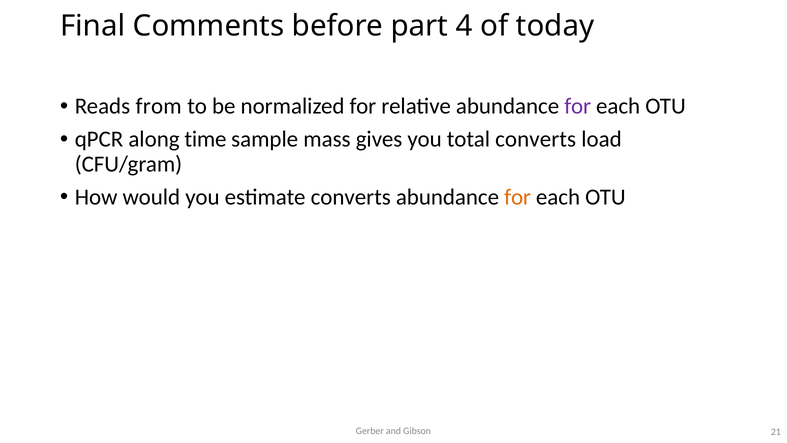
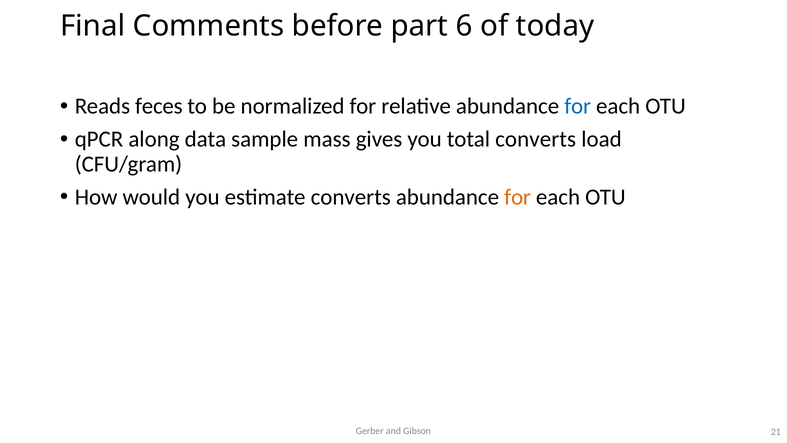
4: 4 -> 6
from: from -> feces
for at (578, 106) colour: purple -> blue
time: time -> data
